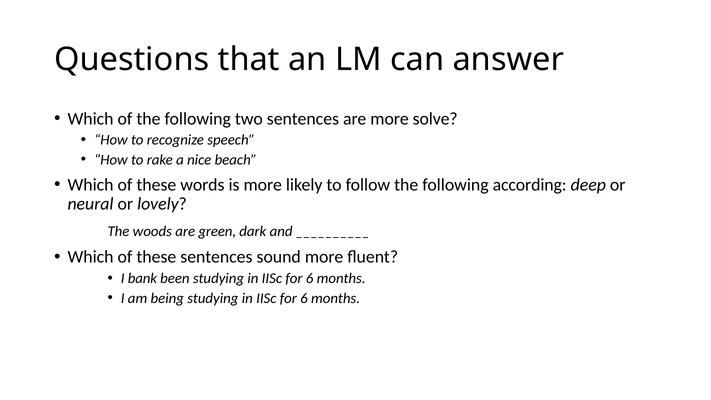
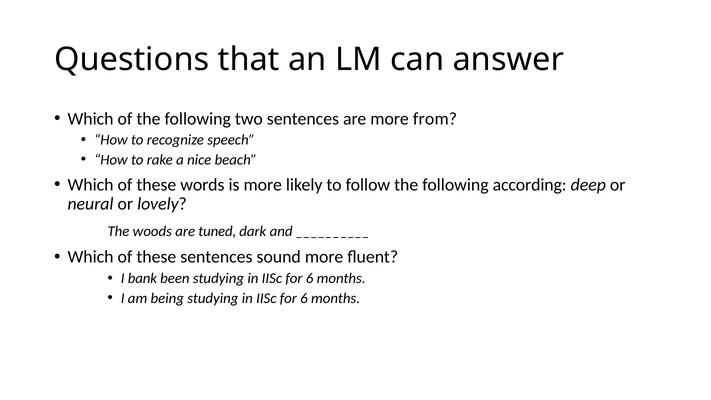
solve: solve -> from
green: green -> tuned
